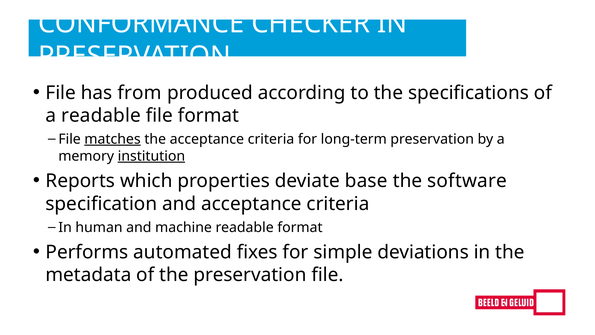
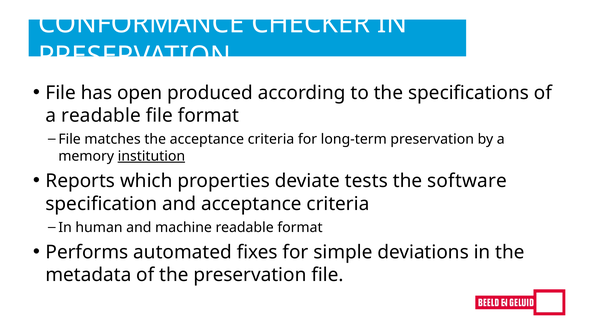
from: from -> open
matches underline: present -> none
base: base -> tests
